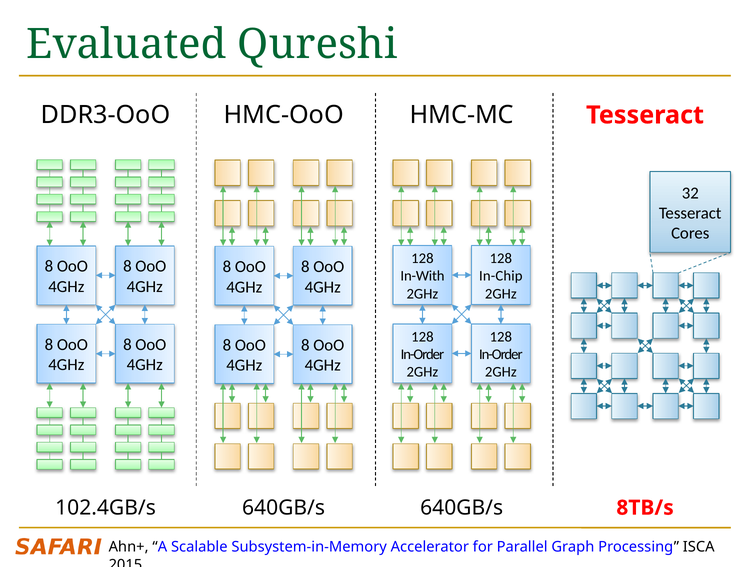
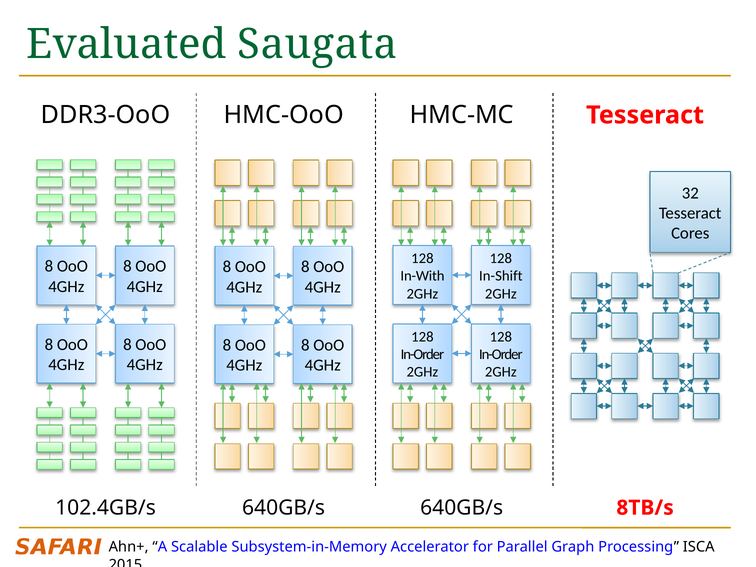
Qureshi: Qureshi -> Saugata
In-Chip: In-Chip -> In-Shift
